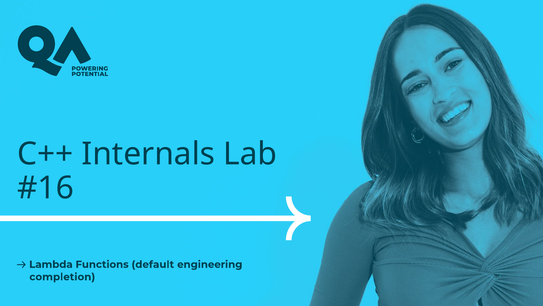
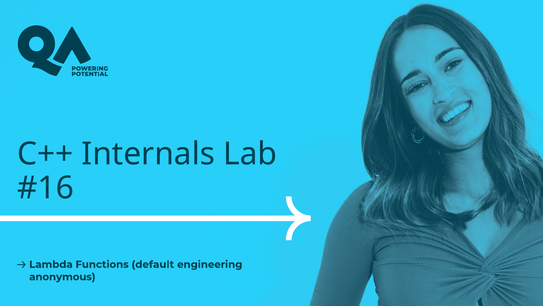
completion: completion -> anonymous
